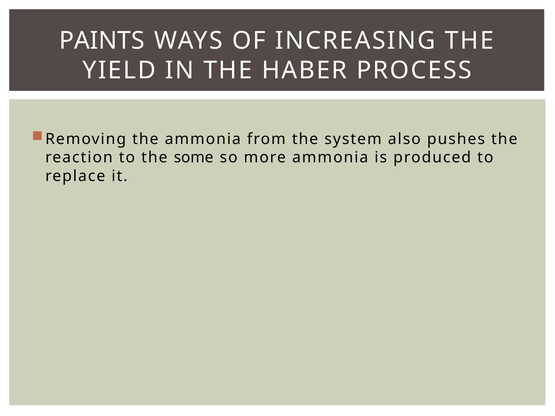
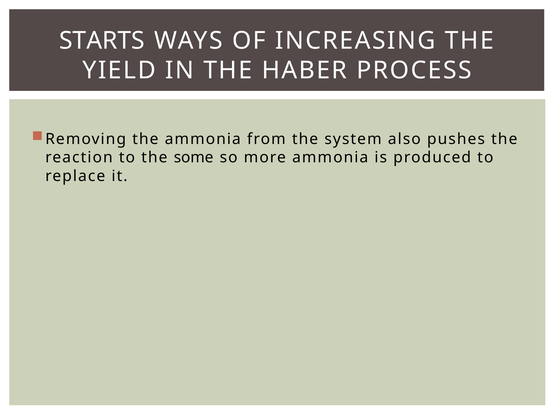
PAINTS: PAINTS -> STARTS
